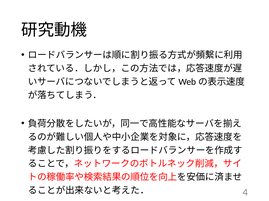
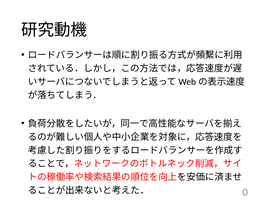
4: 4 -> 0
